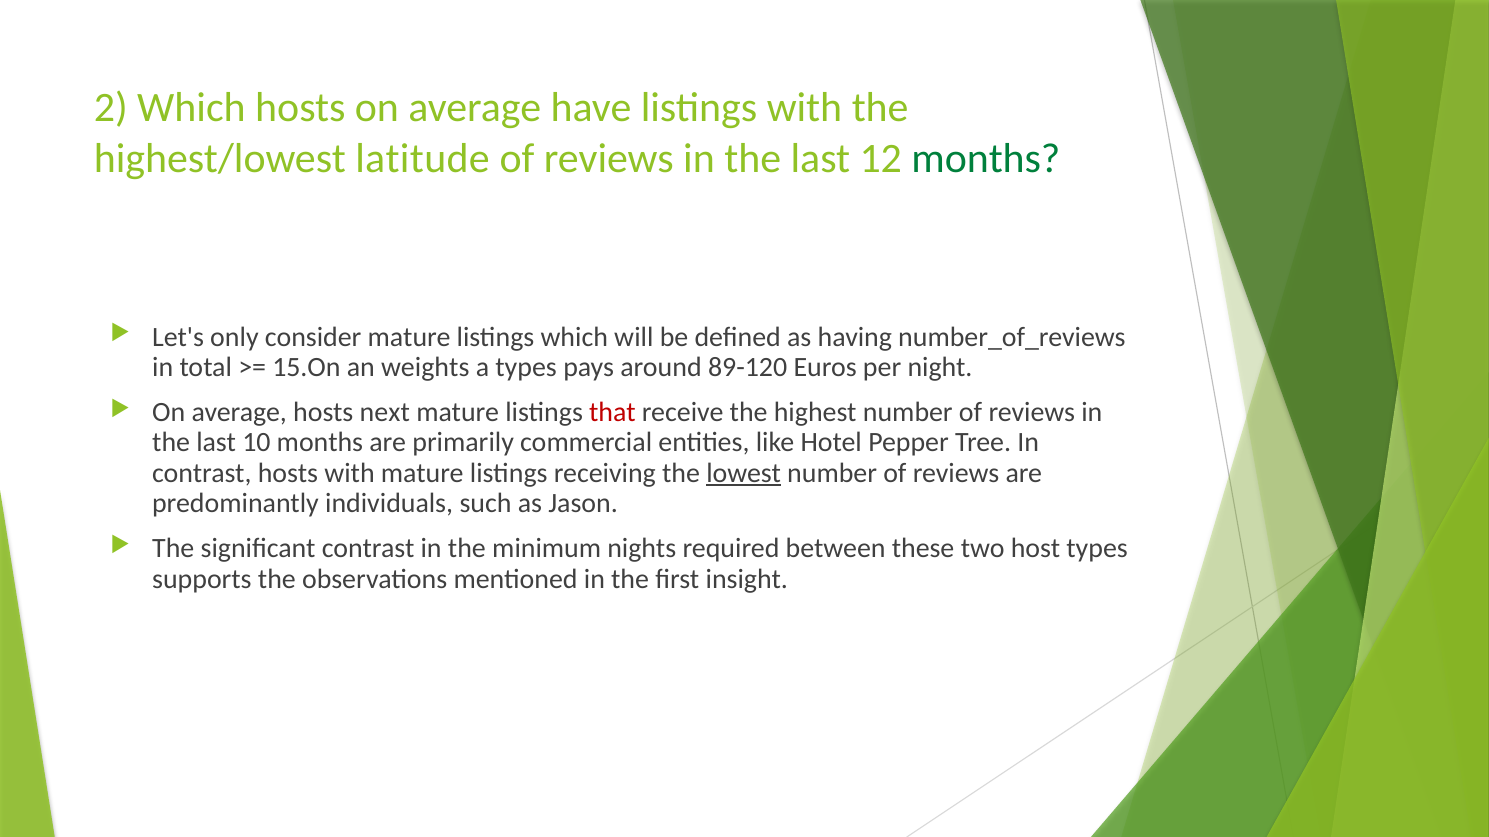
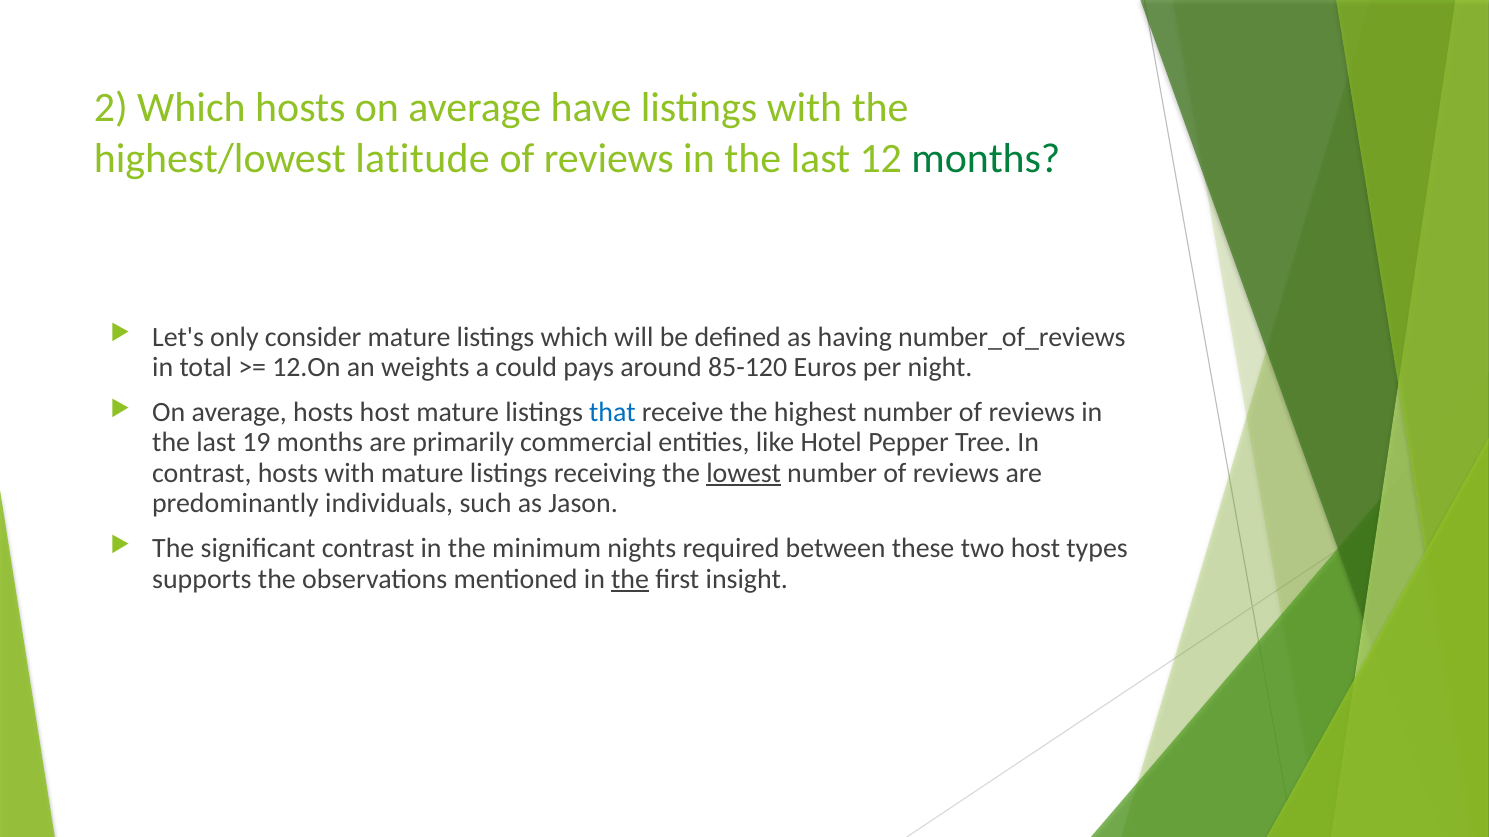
15.On: 15.On -> 12.On
a types: types -> could
89-120: 89-120 -> 85-120
hosts next: next -> host
that colour: red -> blue
10: 10 -> 19
the at (630, 579) underline: none -> present
